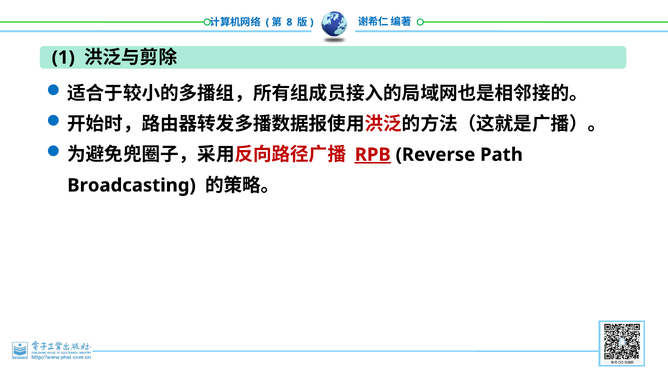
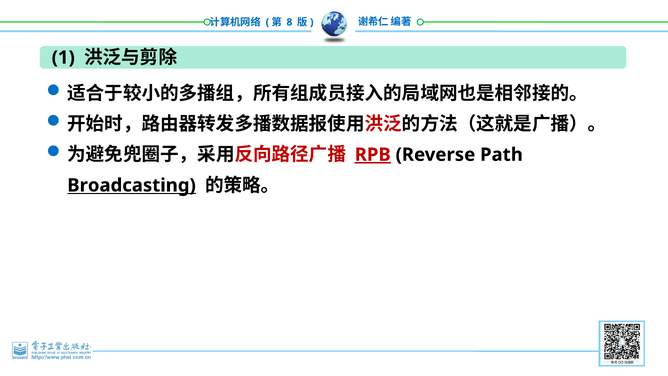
Broadcasting underline: none -> present
